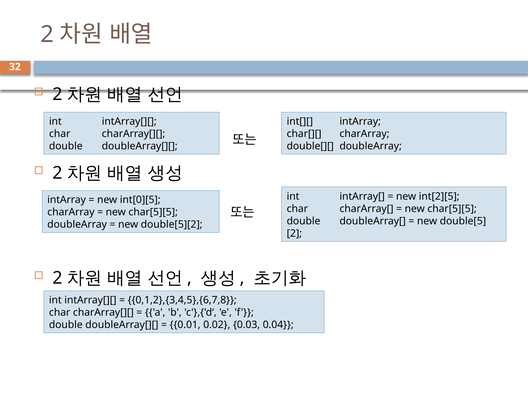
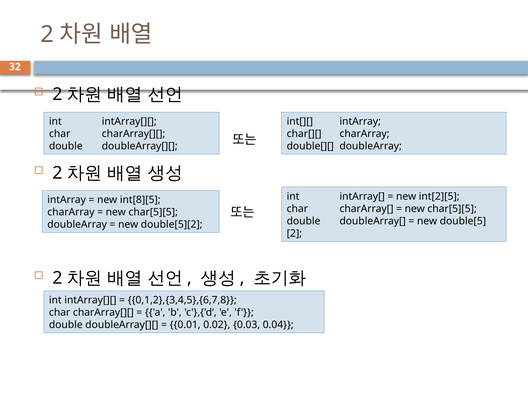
int[0][5: int[0][5 -> int[8][5
